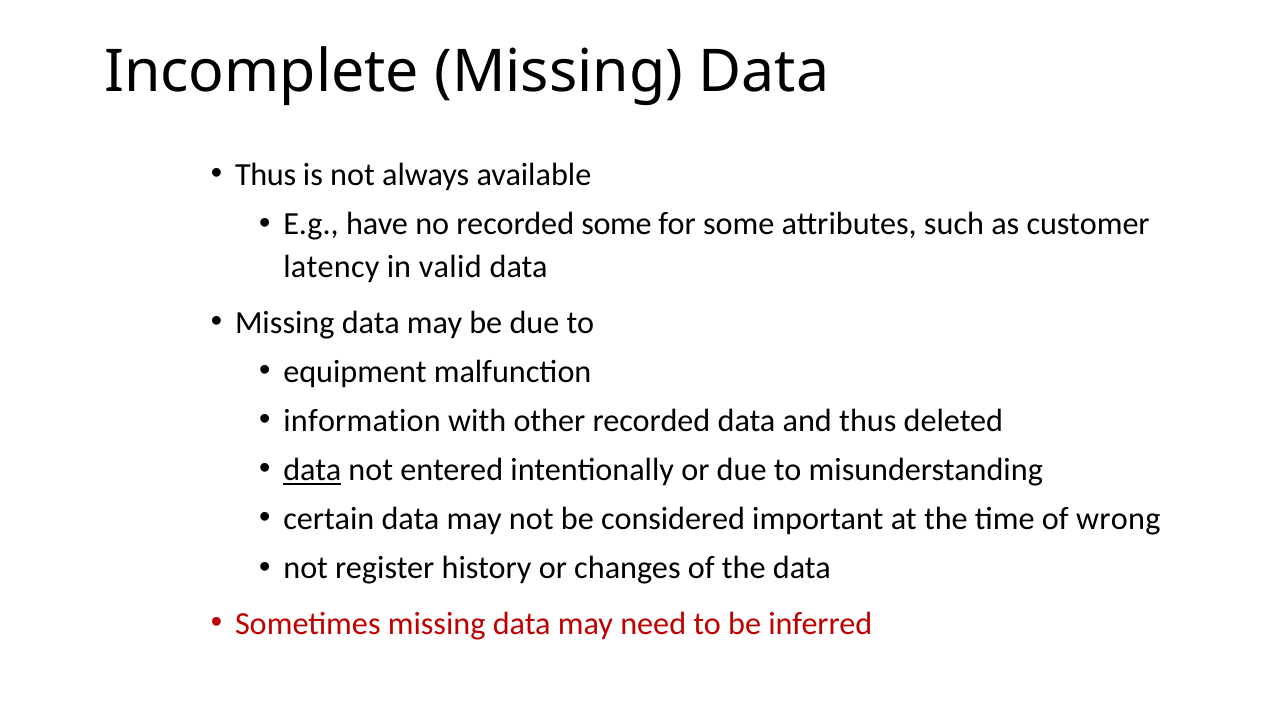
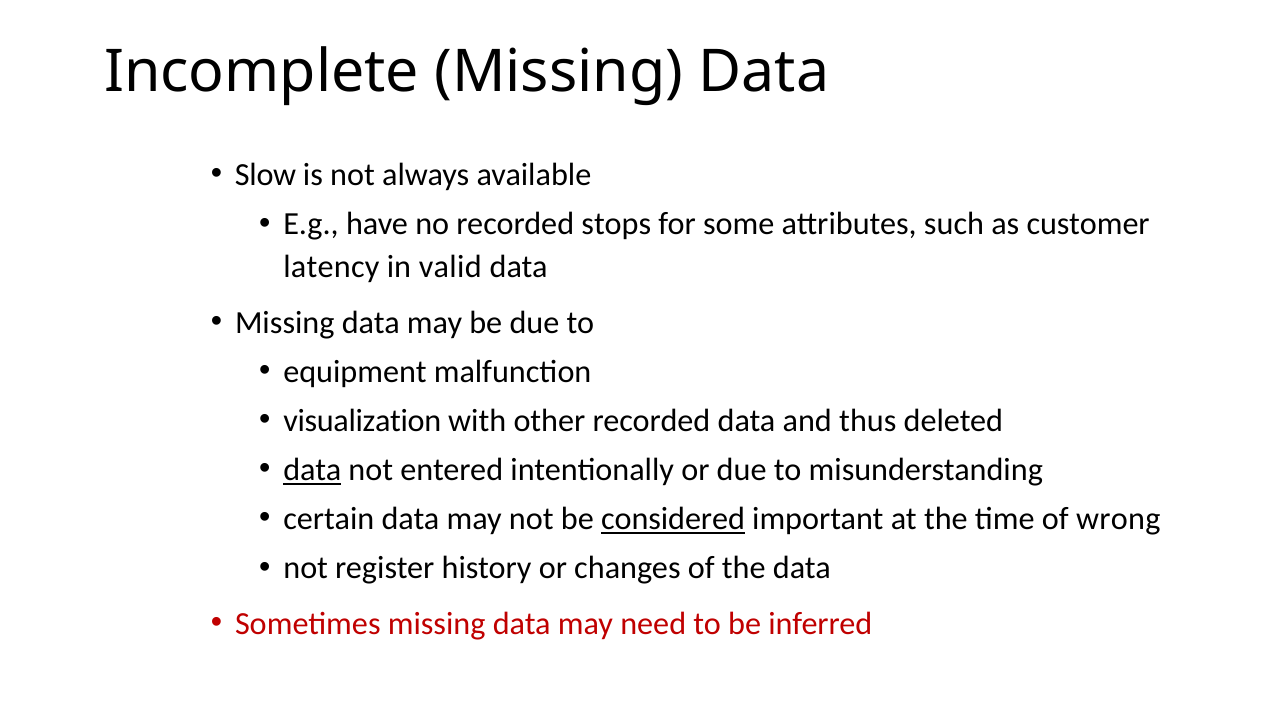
Thus at (266, 175): Thus -> Slow
recorded some: some -> stops
information: information -> visualization
considered underline: none -> present
